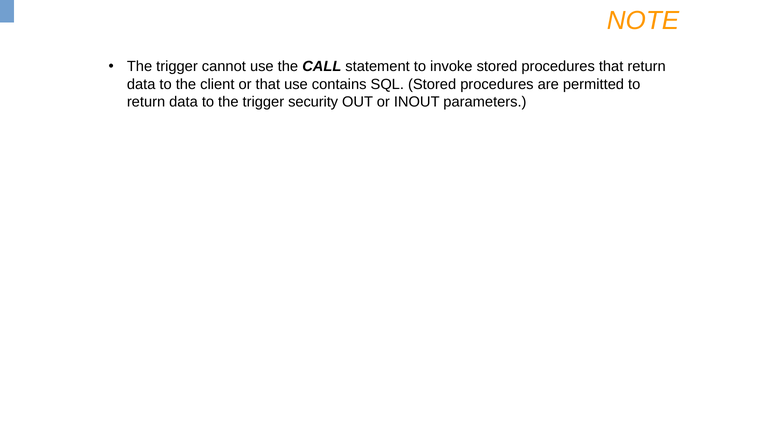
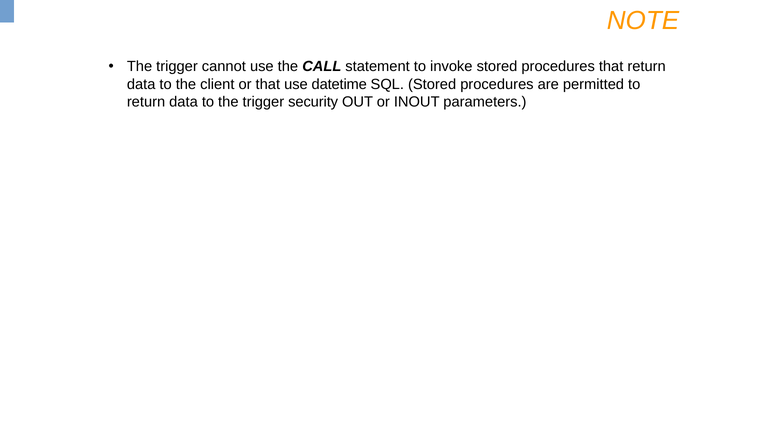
contains: contains -> datetime
